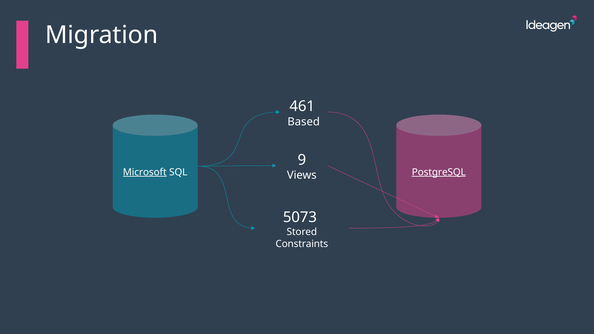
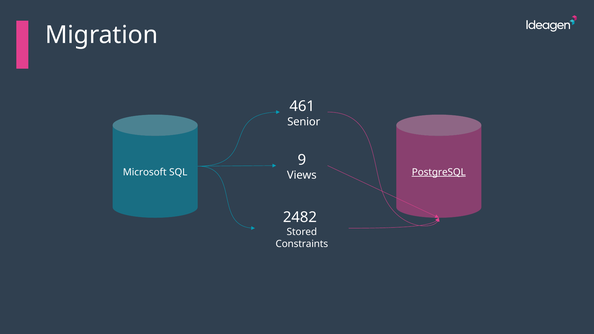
Based: Based -> Senior
Microsoft underline: present -> none
5073: 5073 -> 2482
